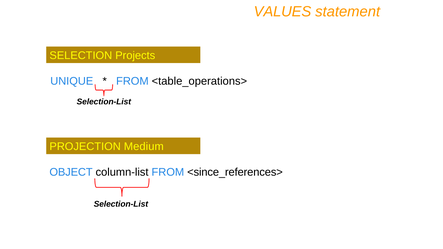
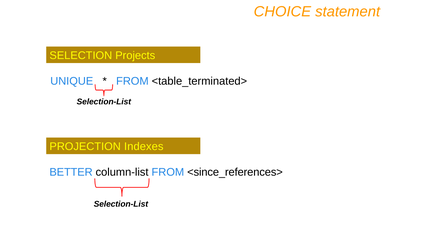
VALUES: VALUES -> CHOICE
<table_operations>: <table_operations> -> <table_terminated>
Medium: Medium -> Indexes
OBJECT: OBJECT -> BETTER
